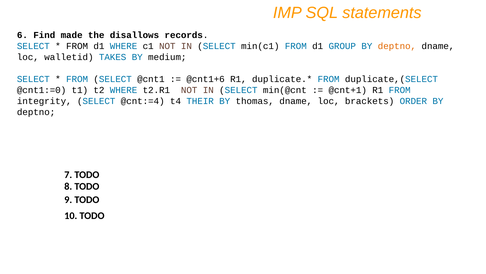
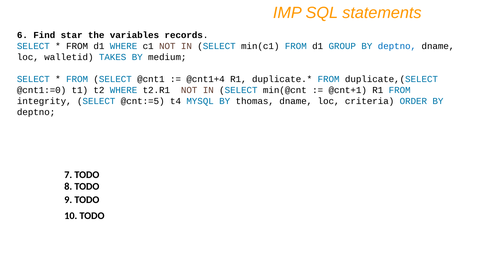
made: made -> star
disallows: disallows -> variables
deptno at (397, 46) colour: orange -> blue
@cnt1+6: @cnt1+6 -> @cnt1+4
@cnt:=4: @cnt:=4 -> @cnt:=5
THEIR: THEIR -> MYSQL
brackets: brackets -> criteria
